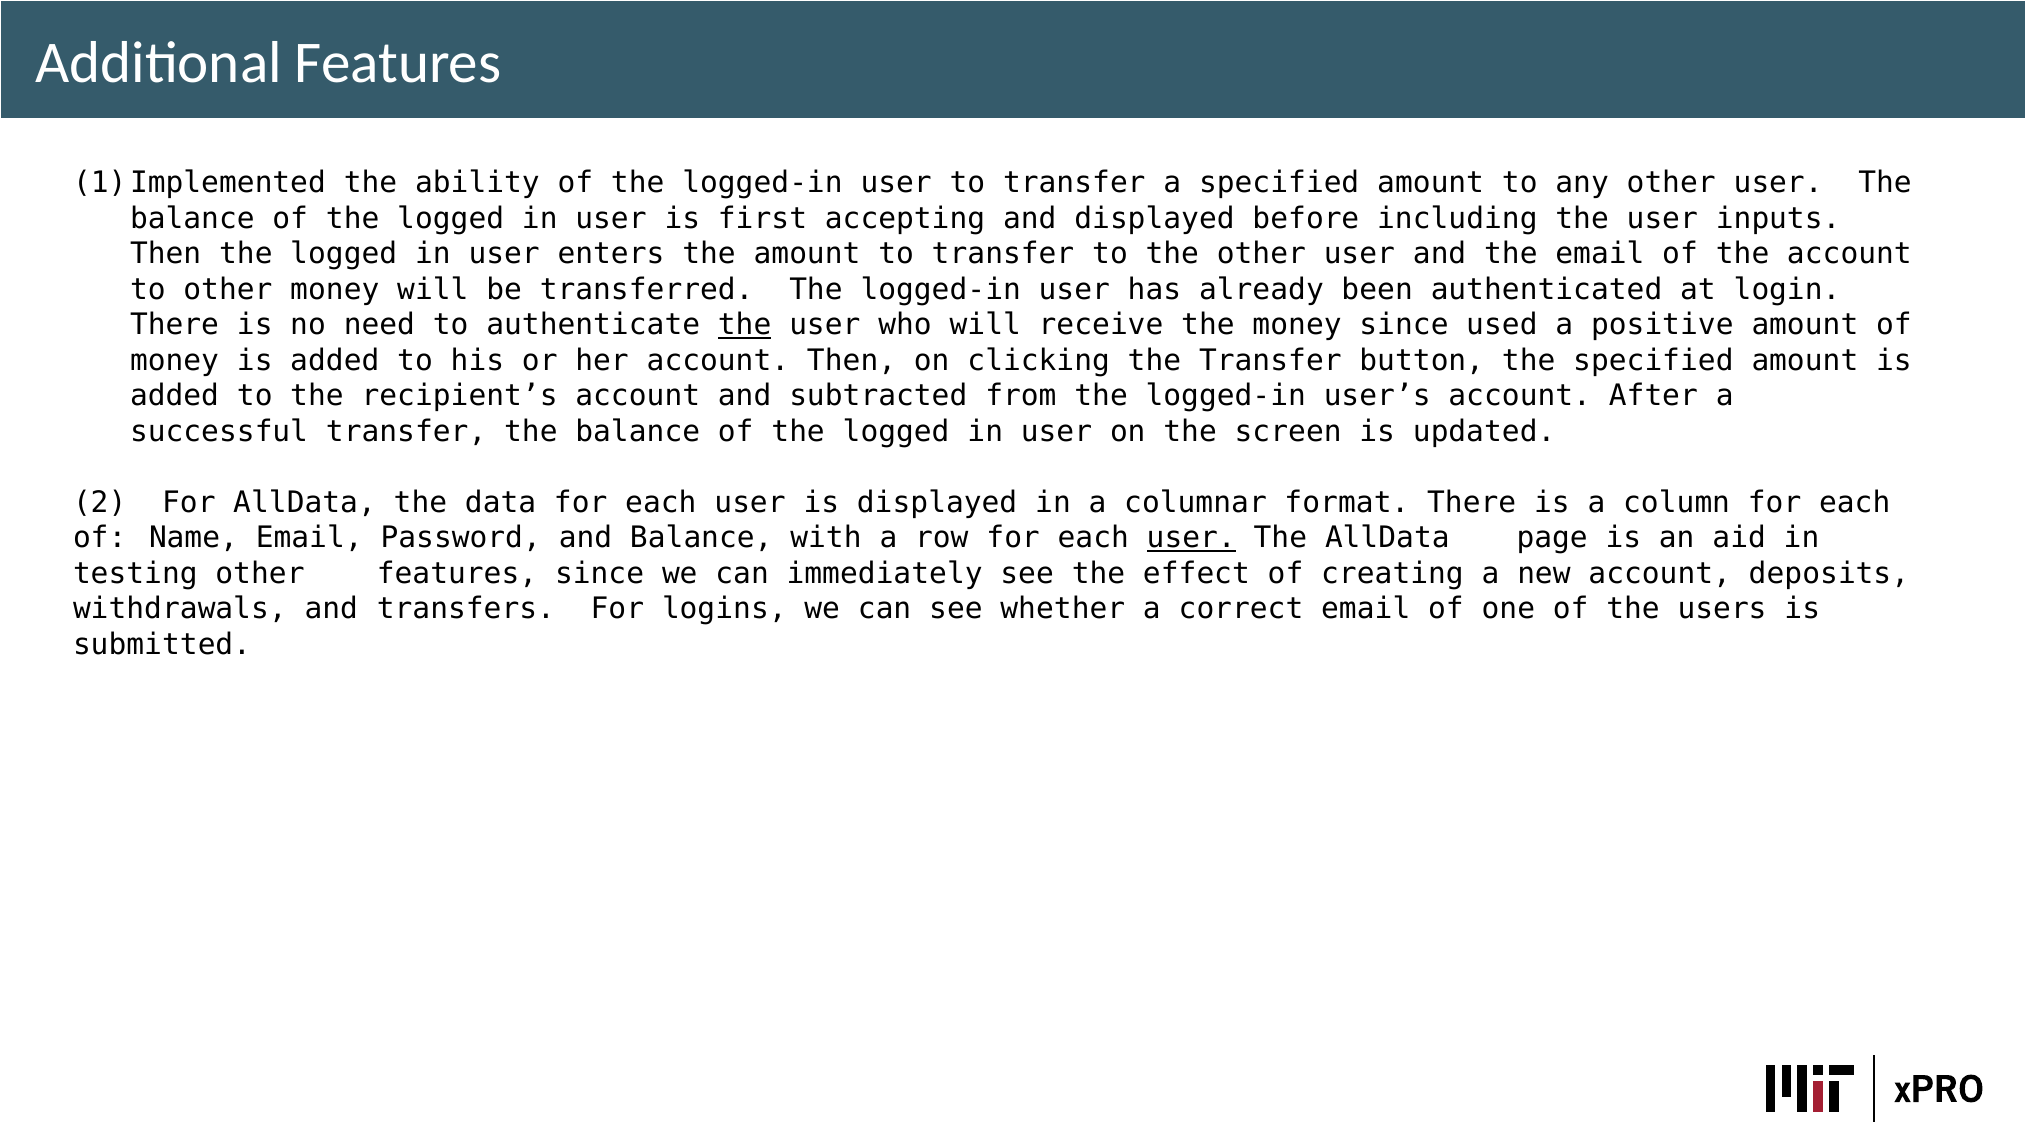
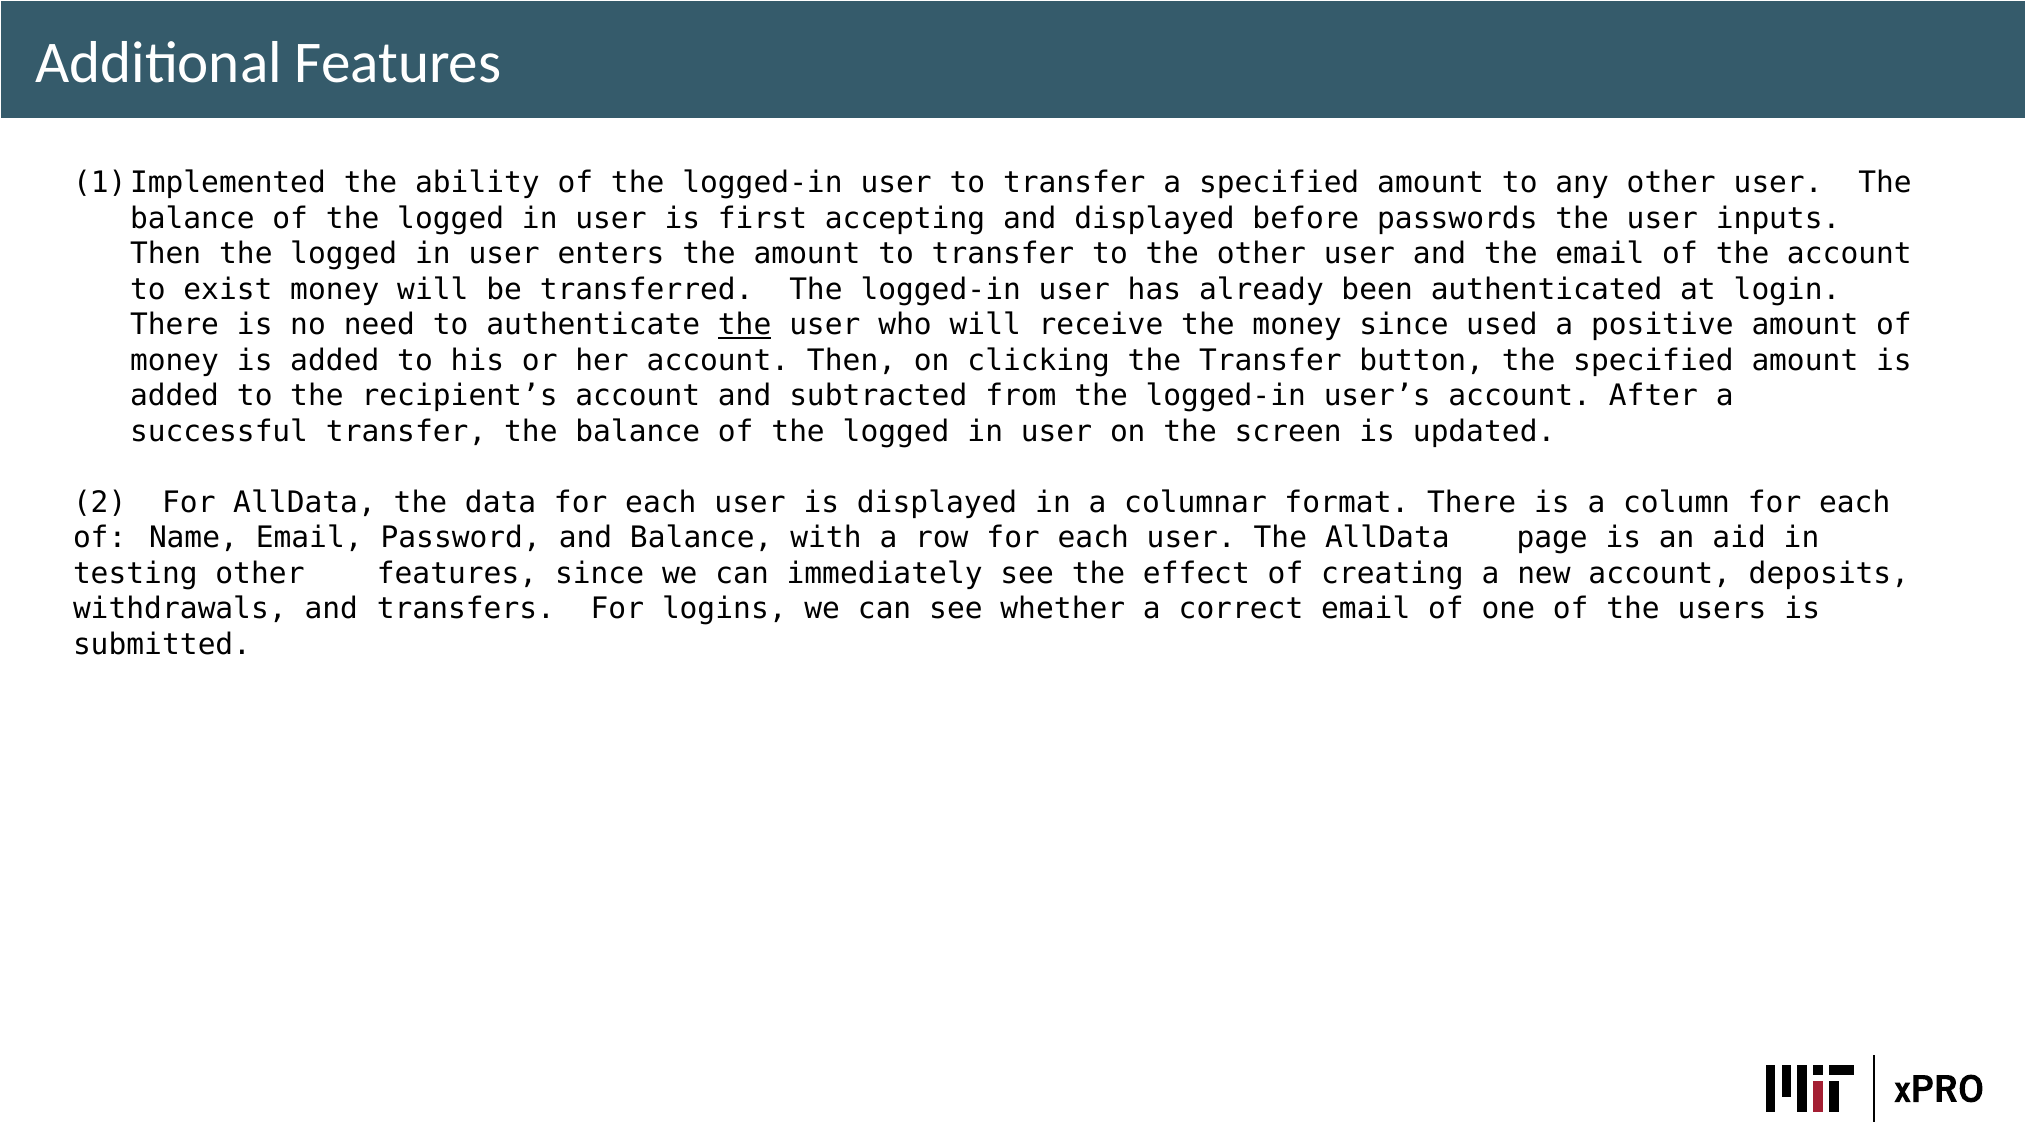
including: including -> passwords
to other: other -> exist
user at (1191, 538) underline: present -> none
